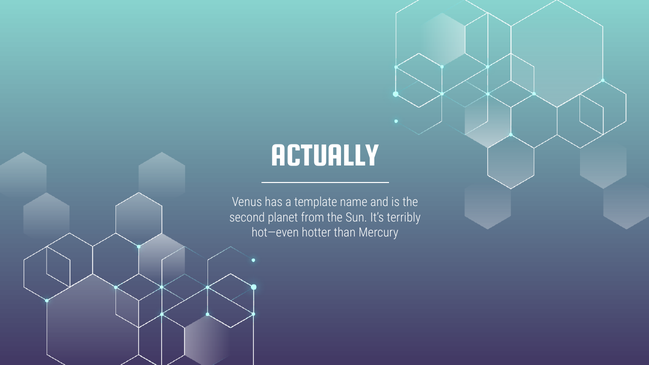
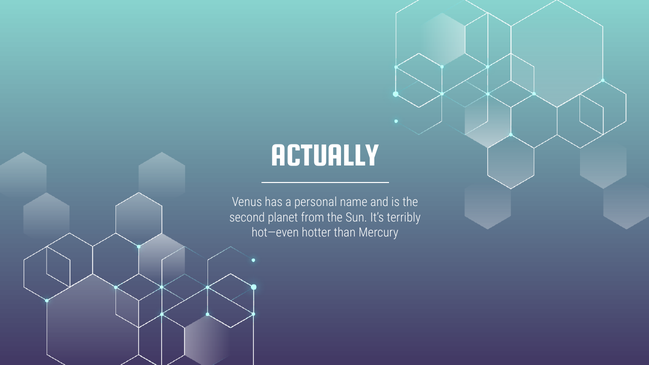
template: template -> personal
